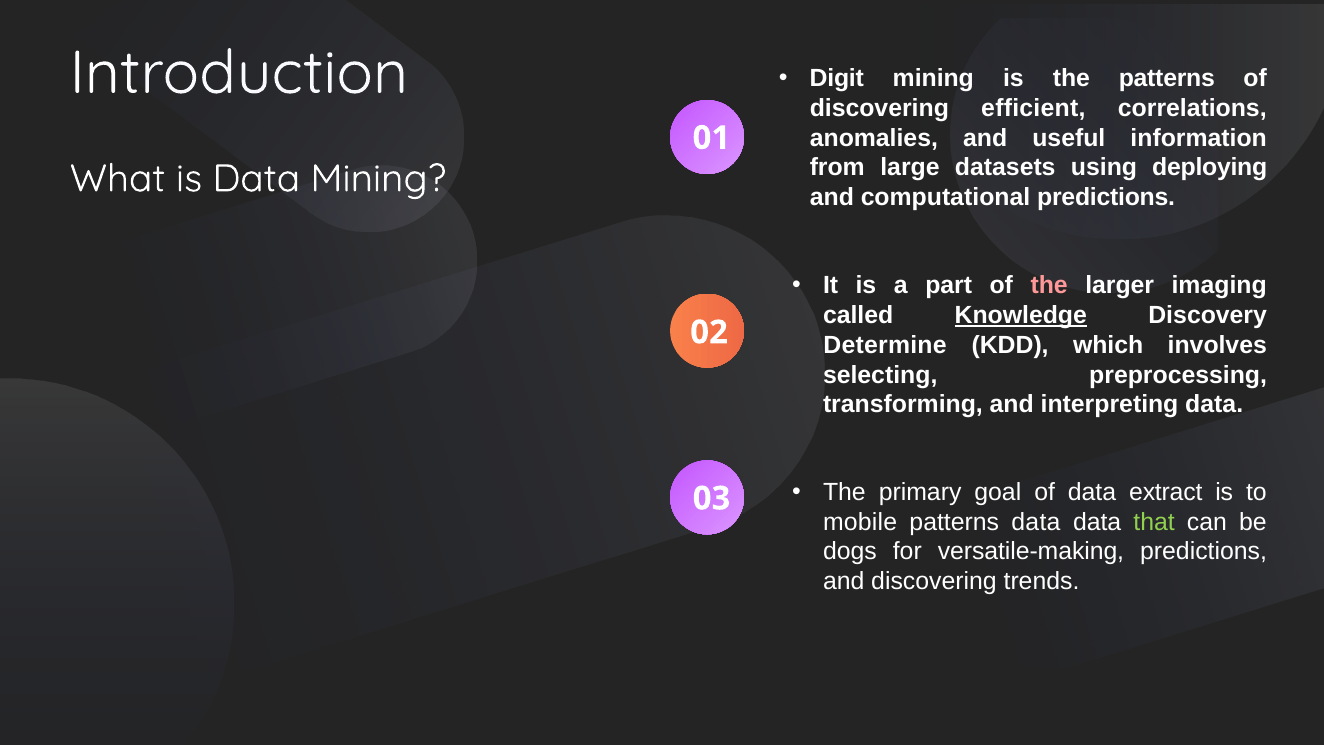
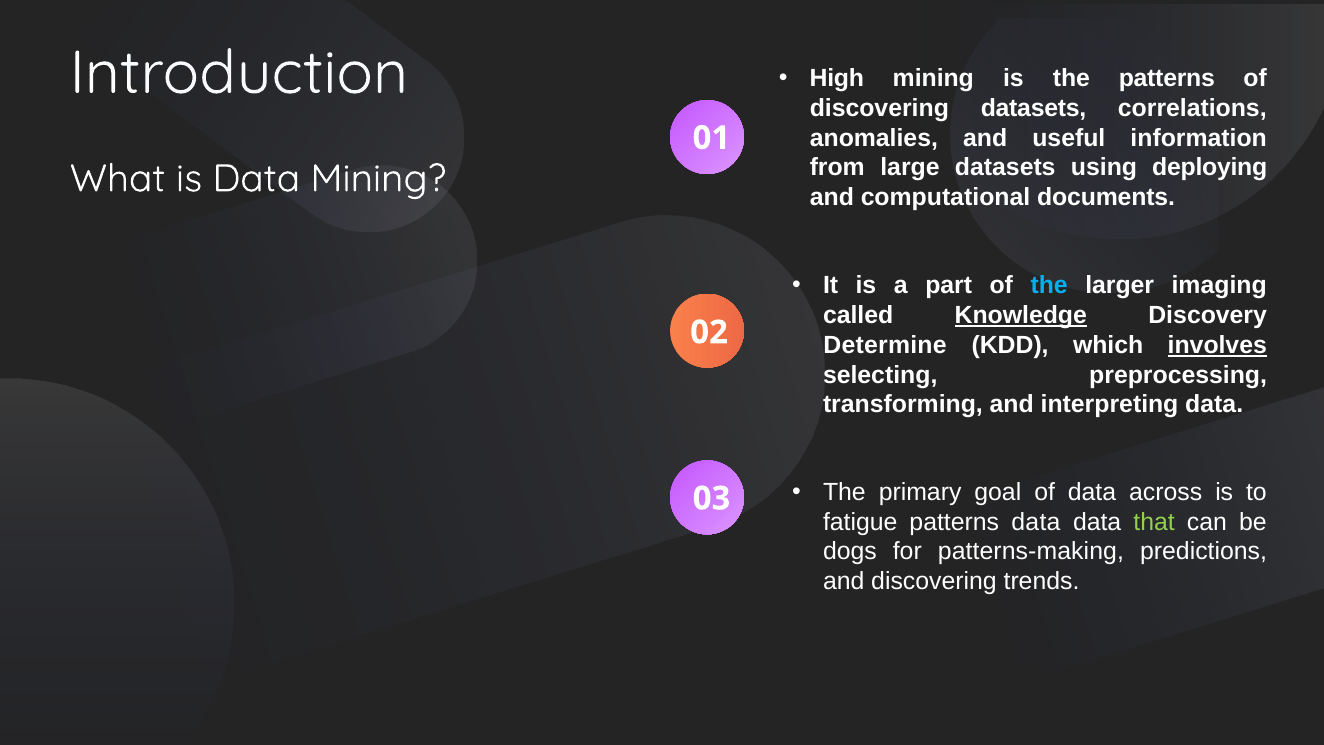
Digit: Digit -> High
discovering efficient: efficient -> datasets
computational predictions: predictions -> documents
the at (1049, 285) colour: pink -> light blue
involves underline: none -> present
extract: extract -> across
mobile: mobile -> fatigue
versatile-making: versatile-making -> patterns-making
